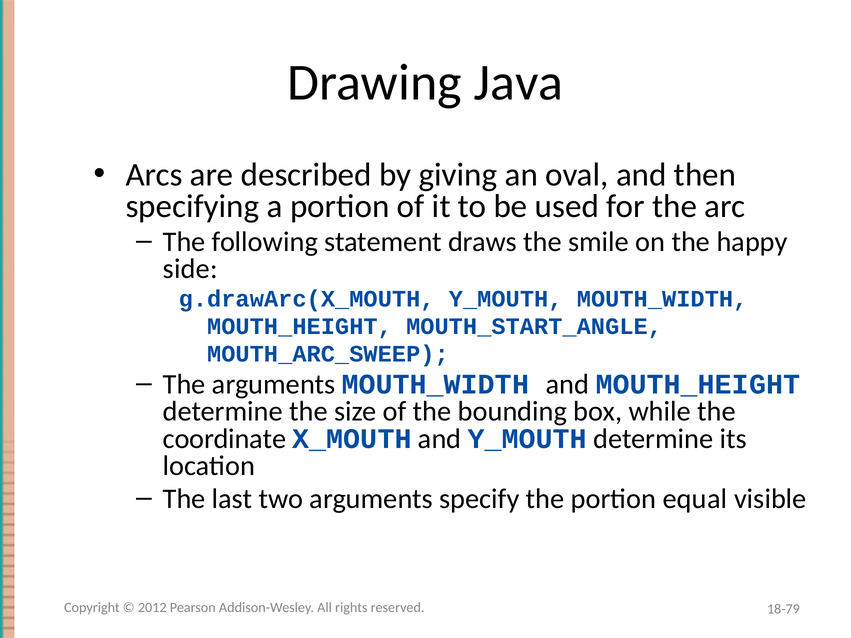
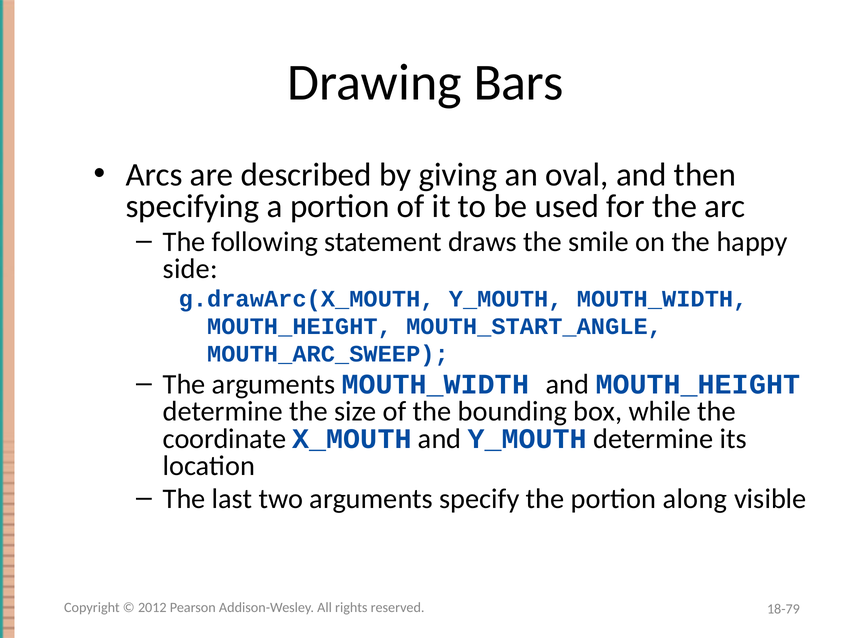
Java: Java -> Bars
equal: equal -> along
